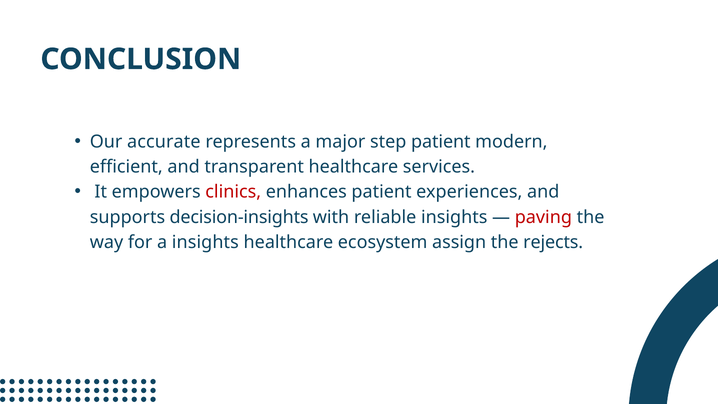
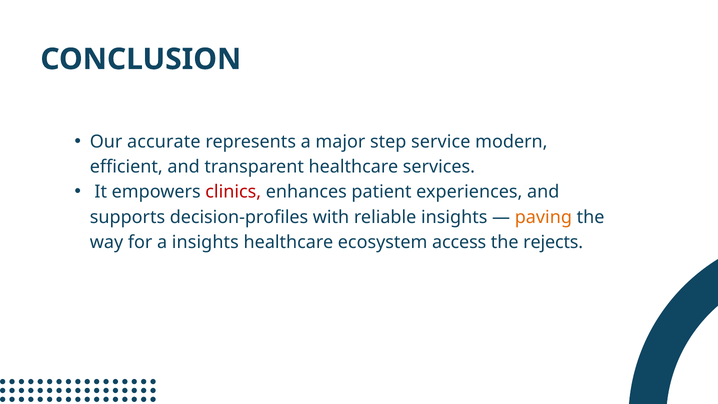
step patient: patient -> service
decision-insights: decision-insights -> decision-profiles
paving colour: red -> orange
assign: assign -> access
